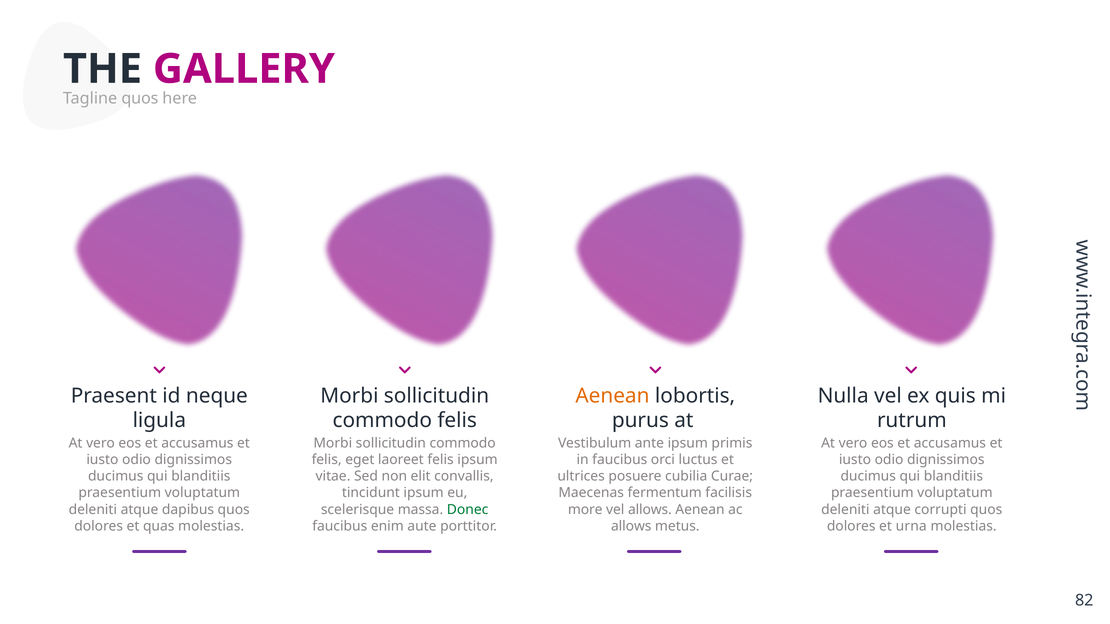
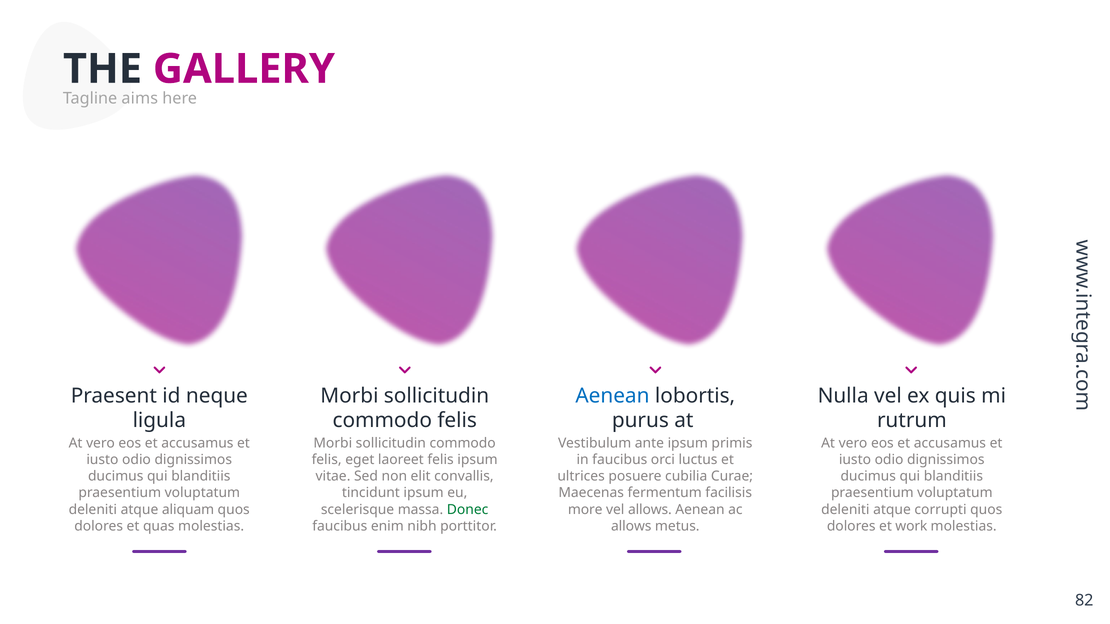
quos at (140, 99): quos -> aims
Aenean at (612, 396) colour: orange -> blue
dapibus: dapibus -> aliquam
aute: aute -> nibh
urna: urna -> work
